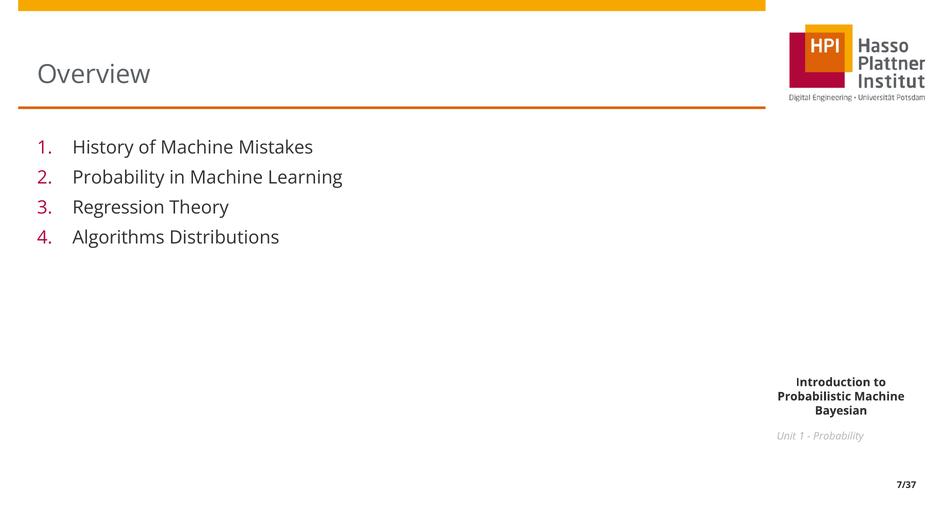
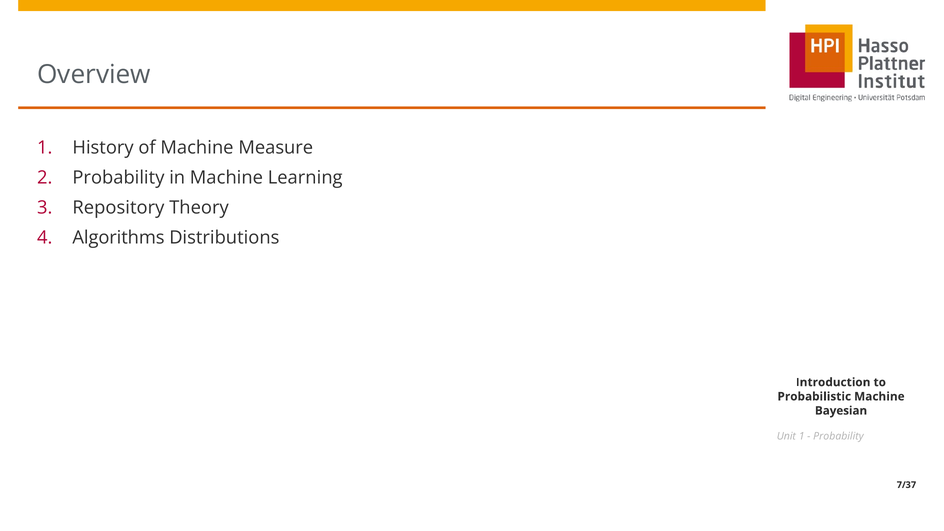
Mistakes: Mistakes -> Measure
Regression: Regression -> Repository
